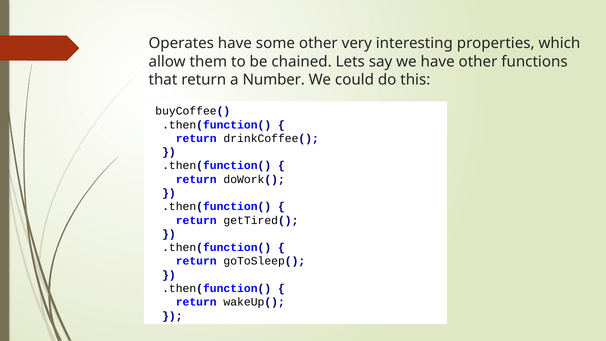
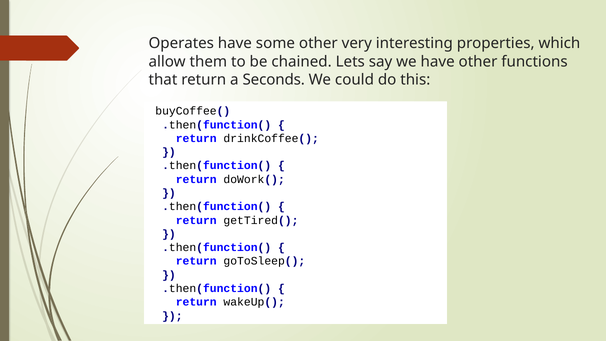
Number: Number -> Seconds
